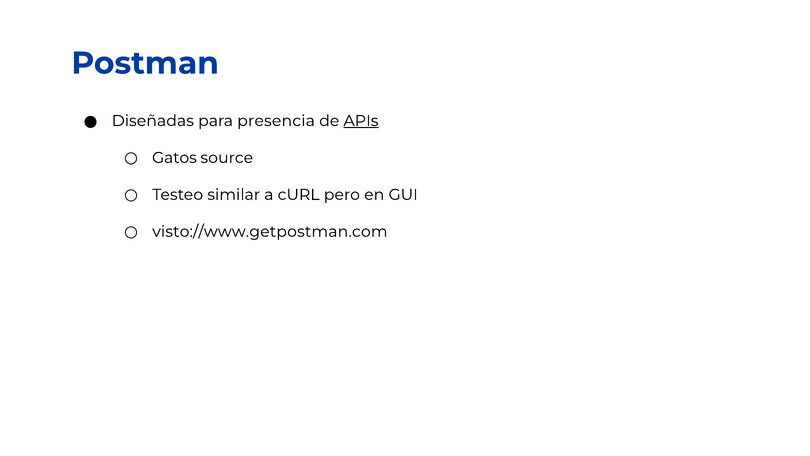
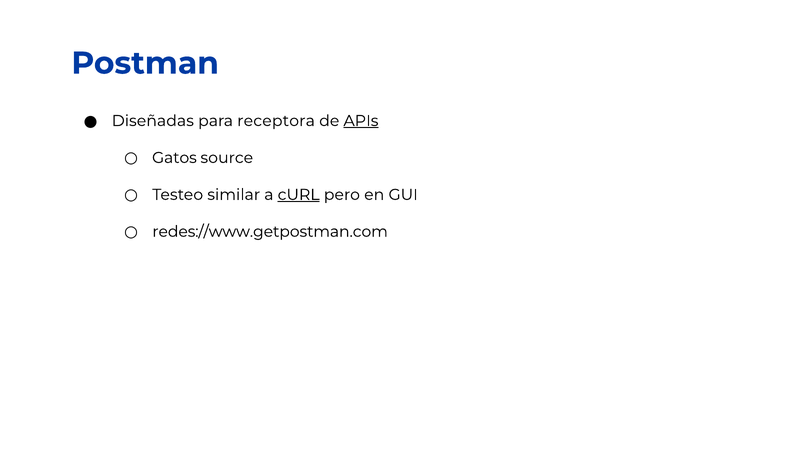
presencia: presencia -> receptora
cURL underline: none -> present
visto://www.getpostman.com: visto://www.getpostman.com -> redes://www.getpostman.com
